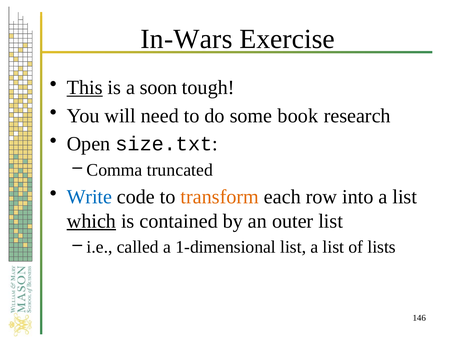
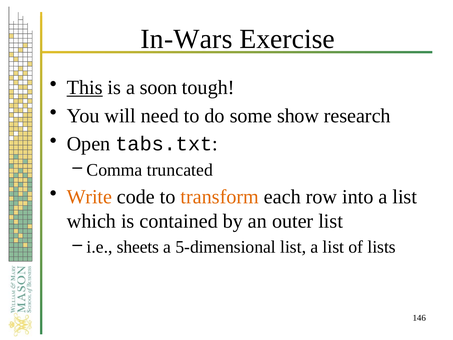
book: book -> show
size.txt: size.txt -> tabs.txt
Write colour: blue -> orange
which underline: present -> none
called: called -> sheets
1-dimensional: 1-dimensional -> 5-dimensional
